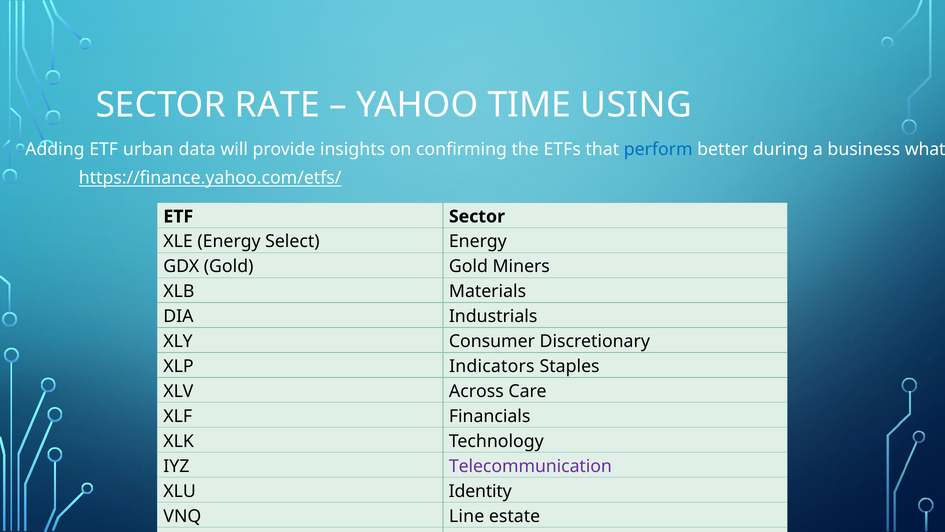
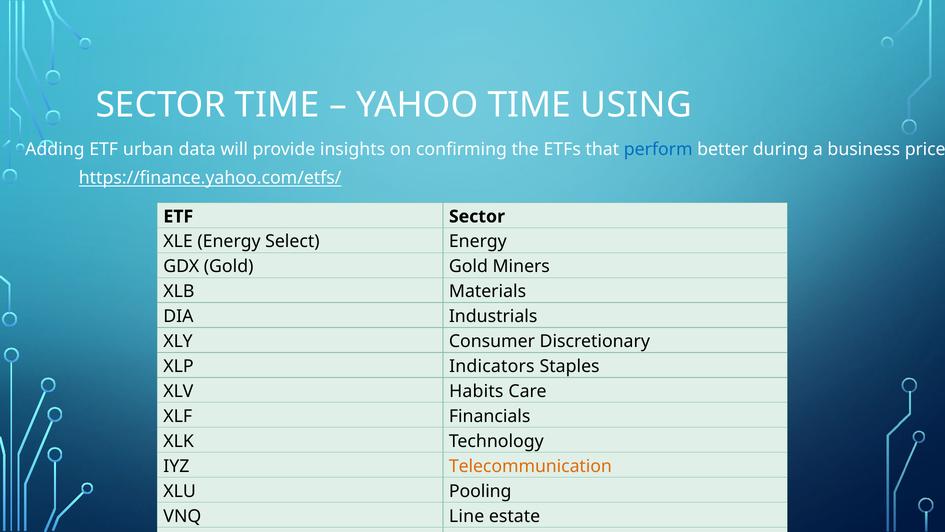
SECTOR RATE: RATE -> TIME
what: what -> price
Across: Across -> Habits
Telecommunication colour: purple -> orange
Identity: Identity -> Pooling
